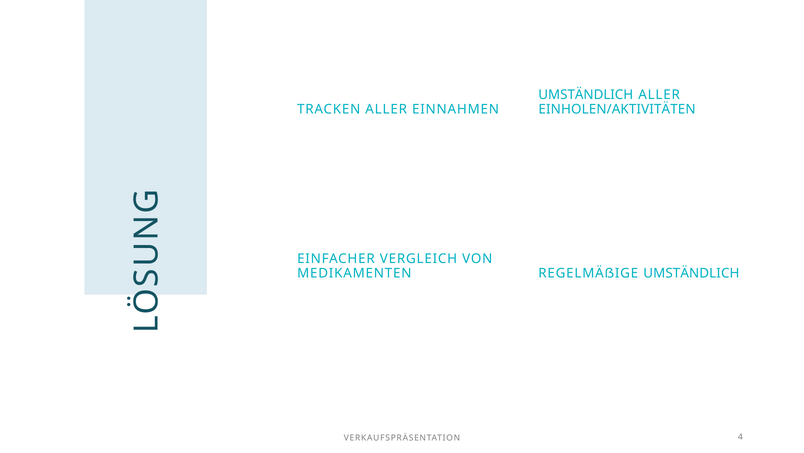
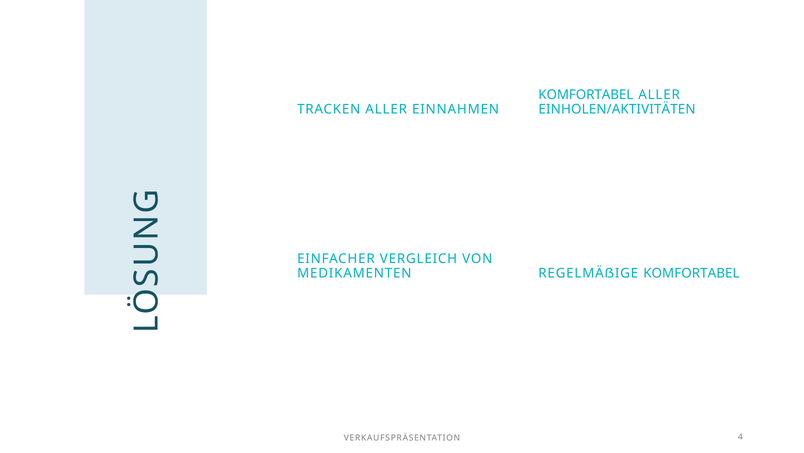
UMSTÄNDLICH at (586, 95): UMSTÄNDLICH -> KOMFORTABEL
UMSTÄNDLICH at (691, 273): UMSTÄNDLICH -> KOMFORTABEL
